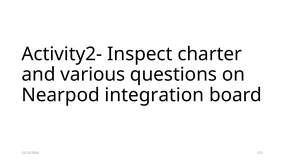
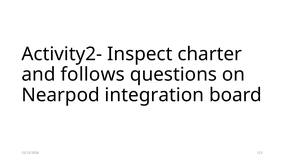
various: various -> follows
